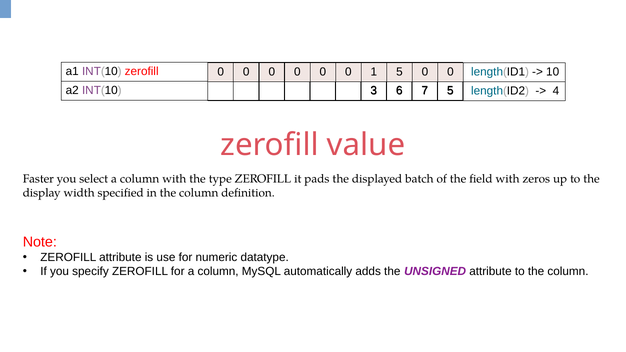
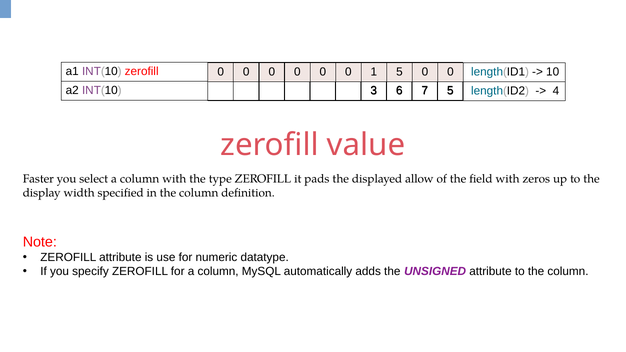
batch: batch -> allow
